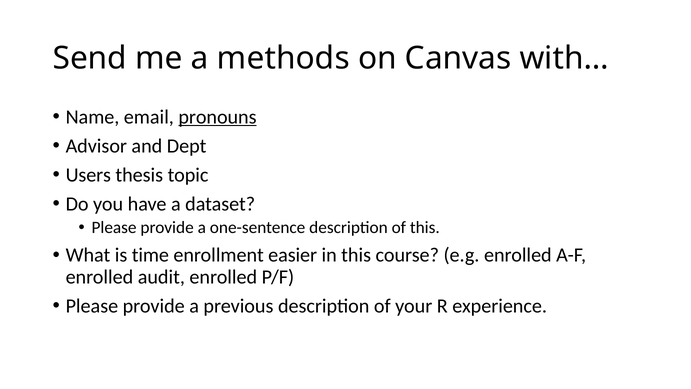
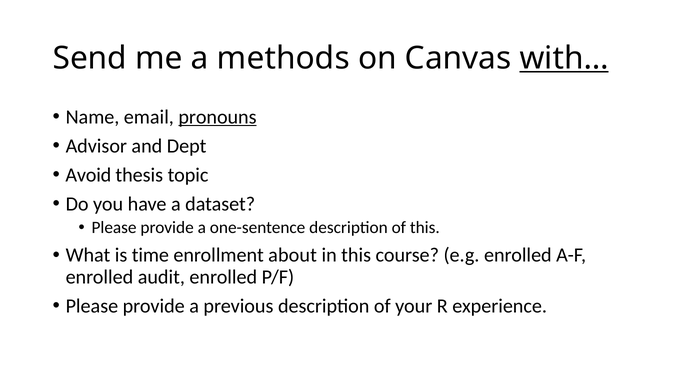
with… underline: none -> present
Users: Users -> Avoid
easier: easier -> about
